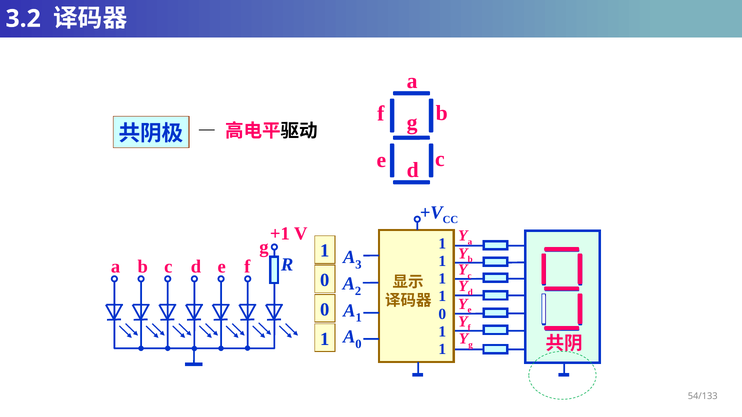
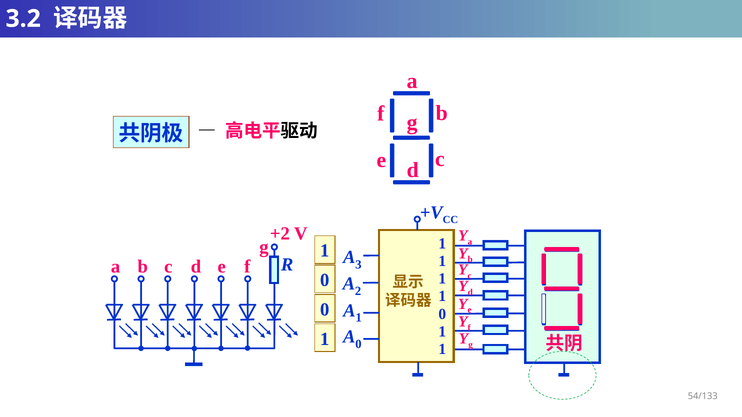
+1: +1 -> +2
